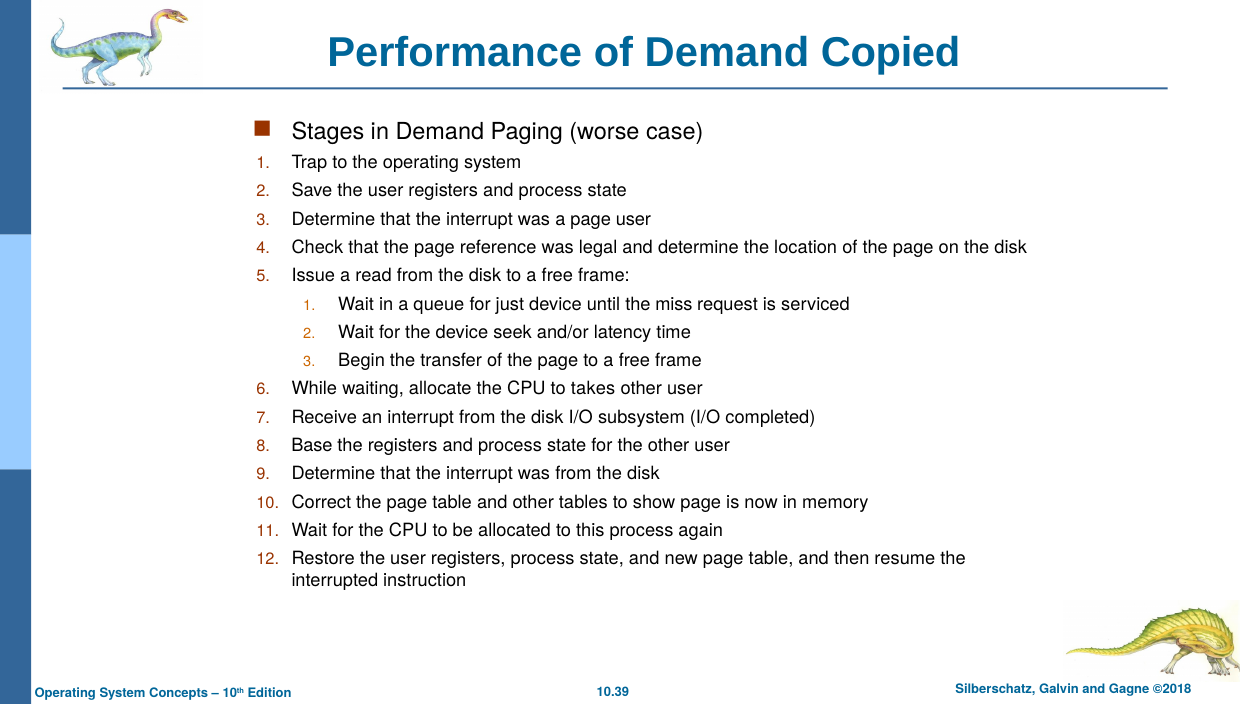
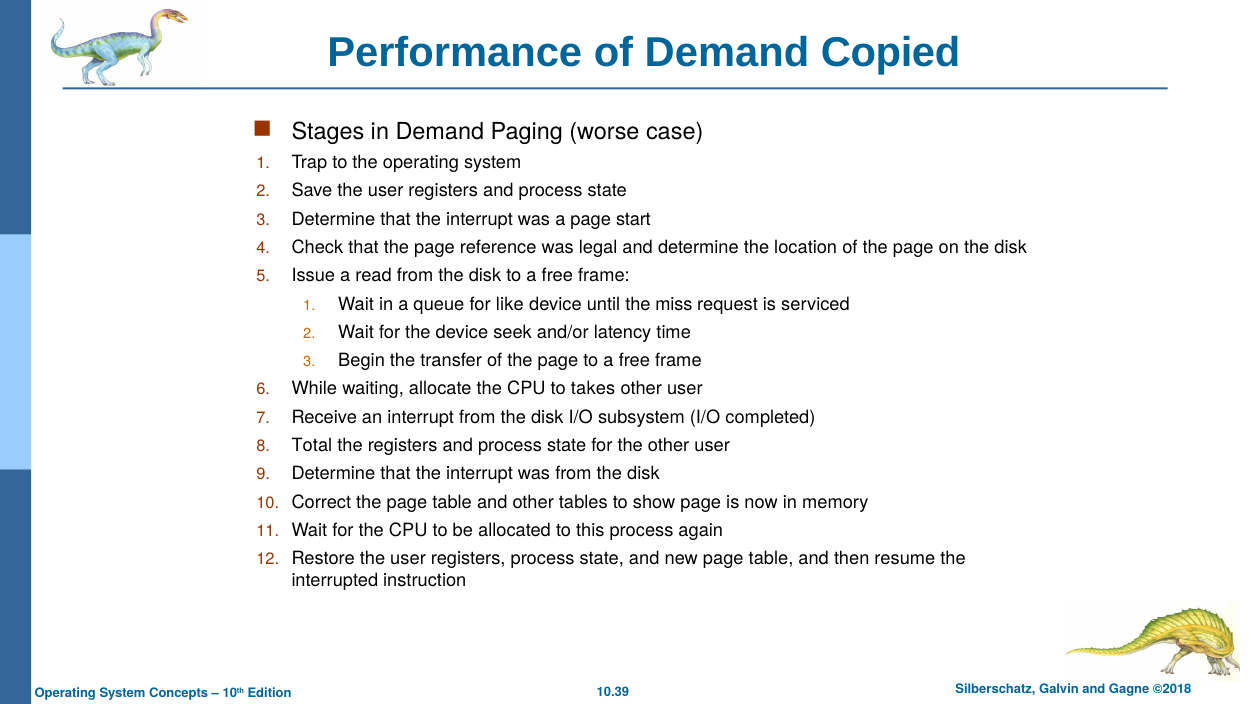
page user: user -> start
just: just -> like
Base: Base -> Total
